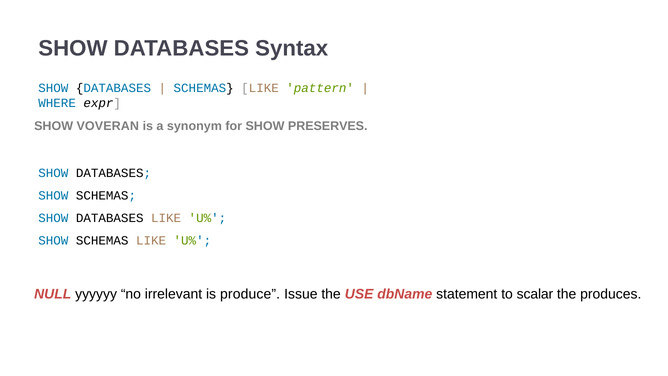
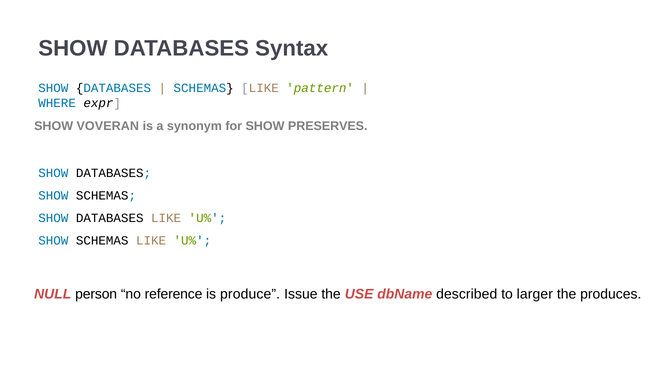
yyyyyy: yyyyyy -> person
irrelevant: irrelevant -> reference
statement: statement -> described
scalar: scalar -> larger
